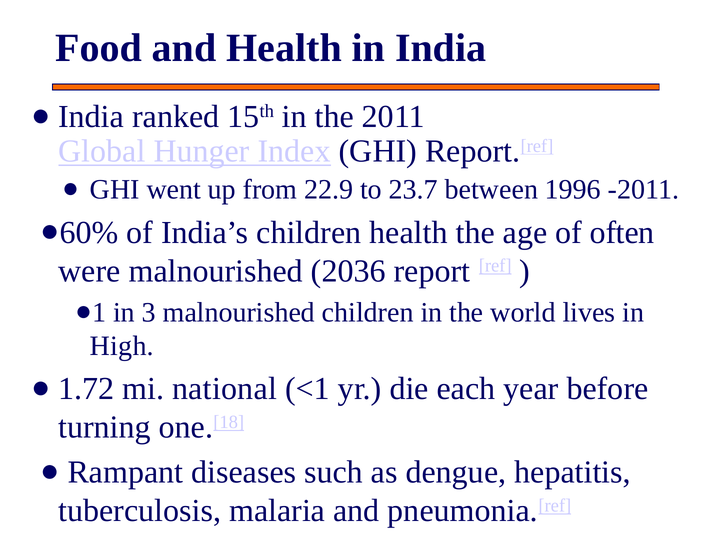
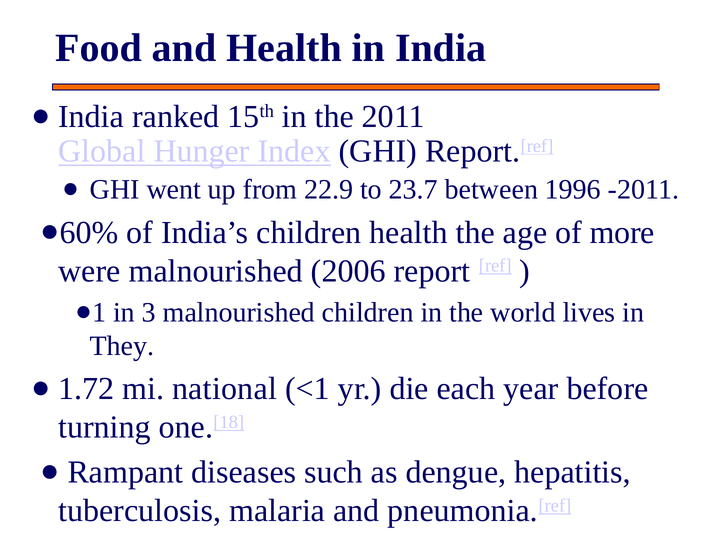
often: often -> more
2036: 2036 -> 2006
High: High -> They
